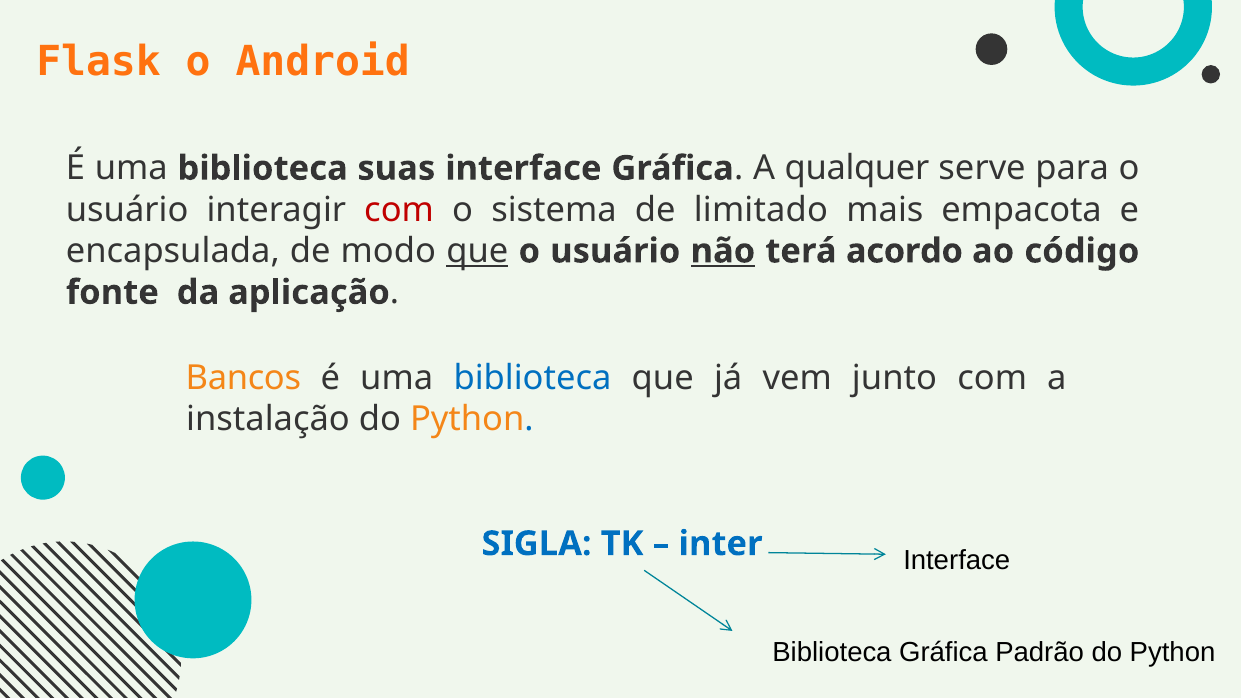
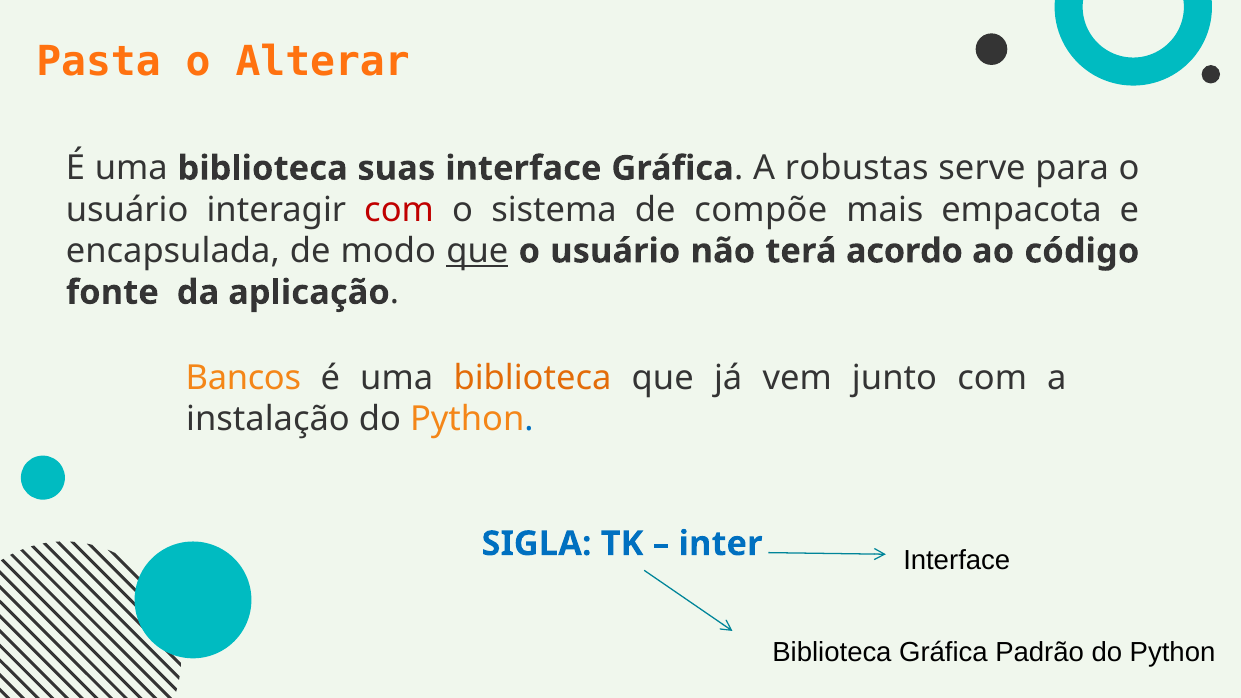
Flask: Flask -> Pasta
Android: Android -> Alterar
qualquer: qualquer -> robustas
limitado: limitado -> compõe
não underline: present -> none
biblioteca at (533, 378) colour: blue -> orange
